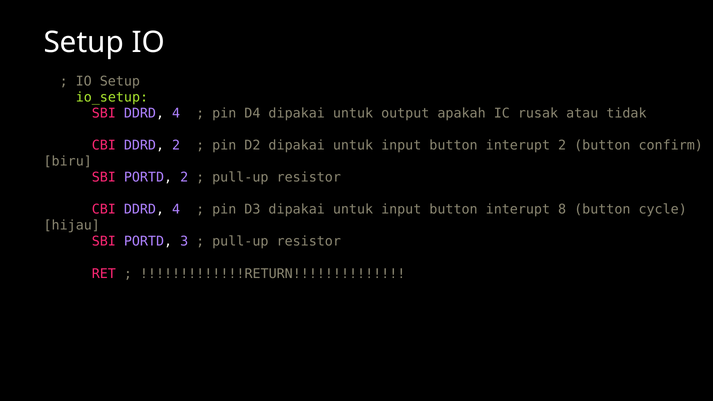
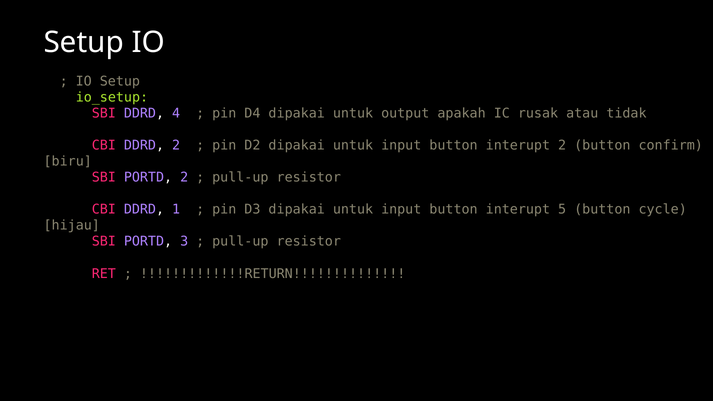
CBI DDRD 4: 4 -> 1
8: 8 -> 5
